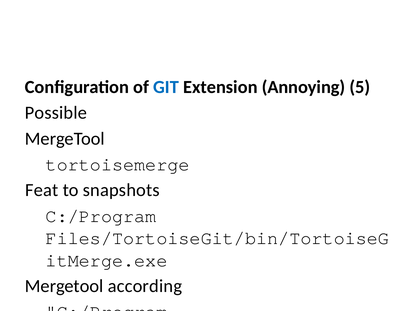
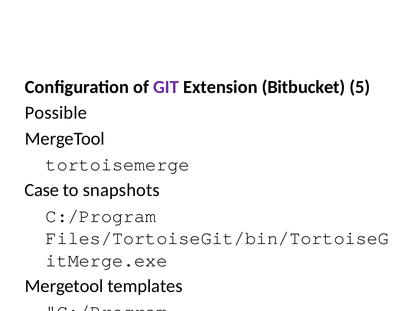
GIT colour: blue -> purple
Annoying: Annoying -> Bitbucket
Feat: Feat -> Case
according: according -> templates
